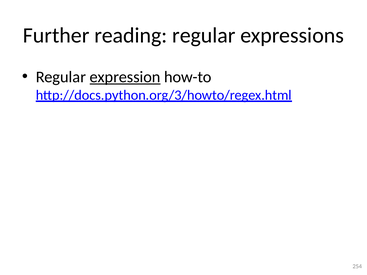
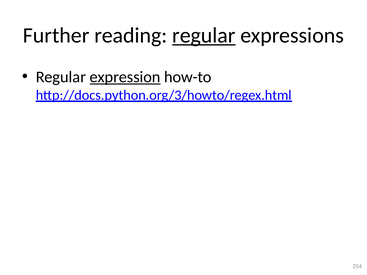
regular at (204, 35) underline: none -> present
